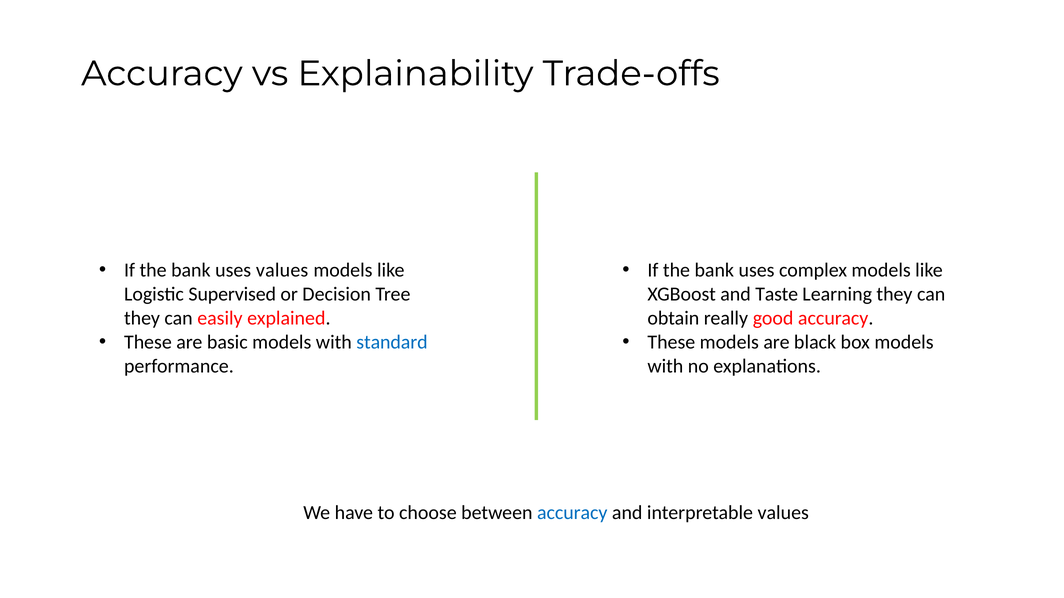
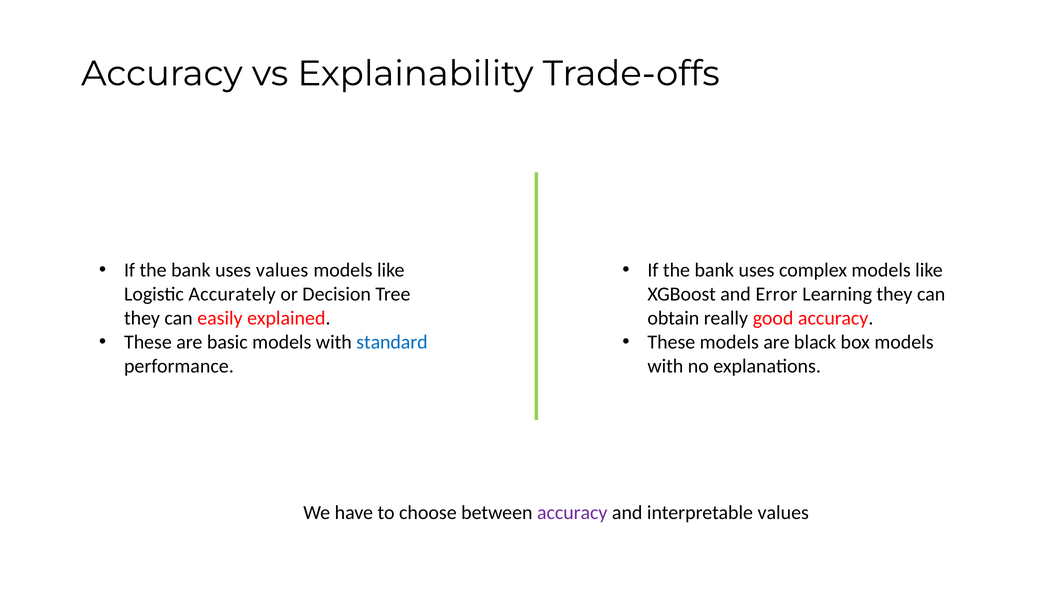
Supervised: Supervised -> Accurately
Taste: Taste -> Error
accuracy at (572, 513) colour: blue -> purple
